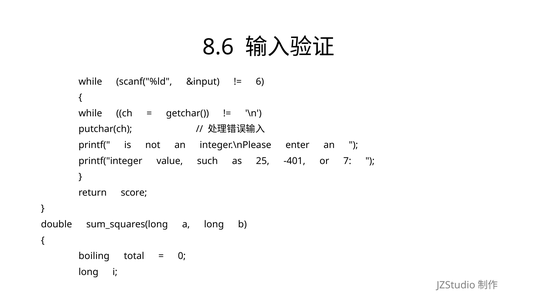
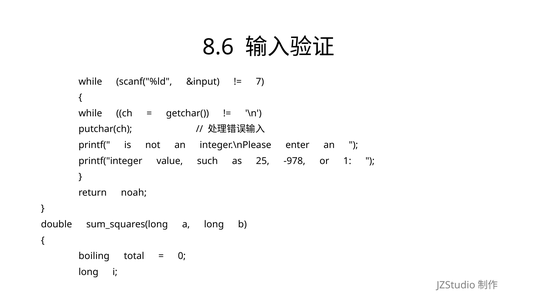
6: 6 -> 7
-401: -401 -> -978
7: 7 -> 1
score: score -> noah
